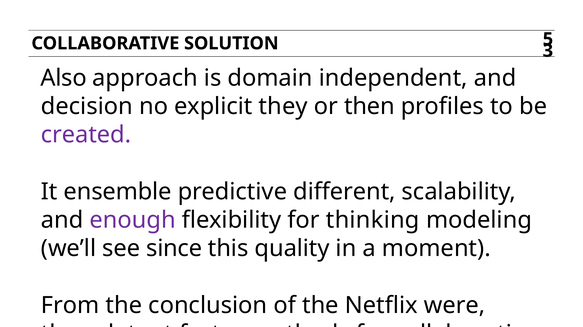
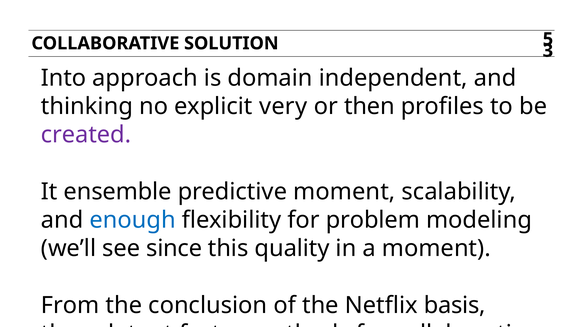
Also: Also -> Into
decision: decision -> thinking
they: they -> very
predictive different: different -> moment
enough colour: purple -> blue
thinking: thinking -> problem
were: were -> basis
